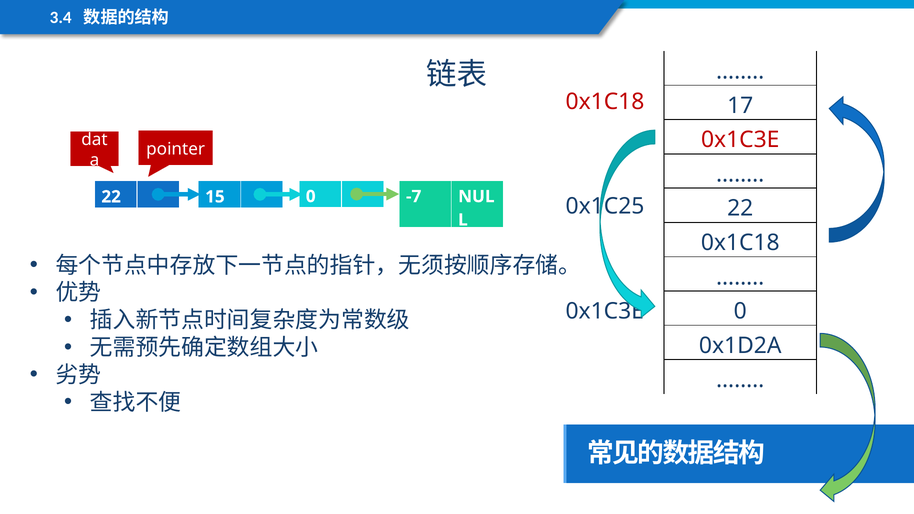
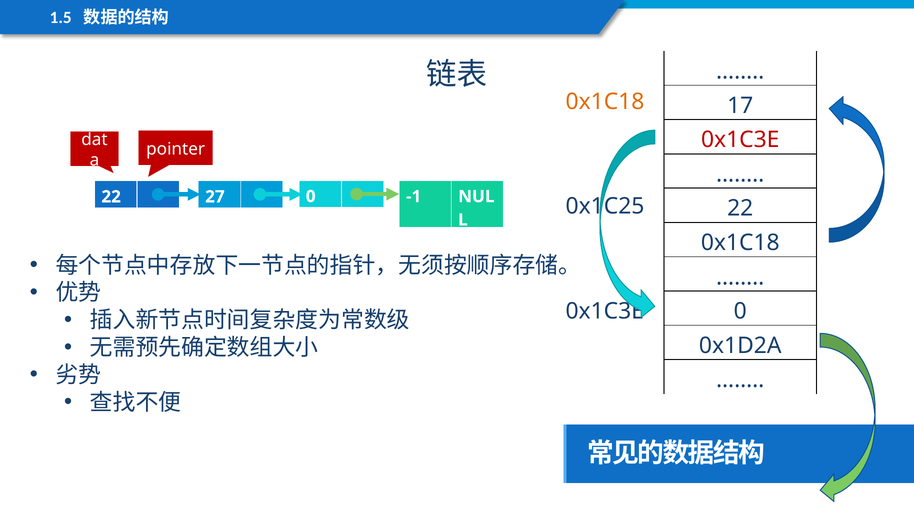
3.4: 3.4 -> 1.5
0x1C18 at (605, 102) colour: red -> orange
15: 15 -> 27
-7: -7 -> -1
